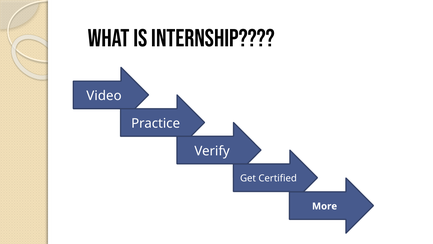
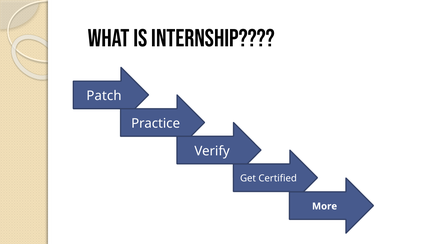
Video: Video -> Patch
